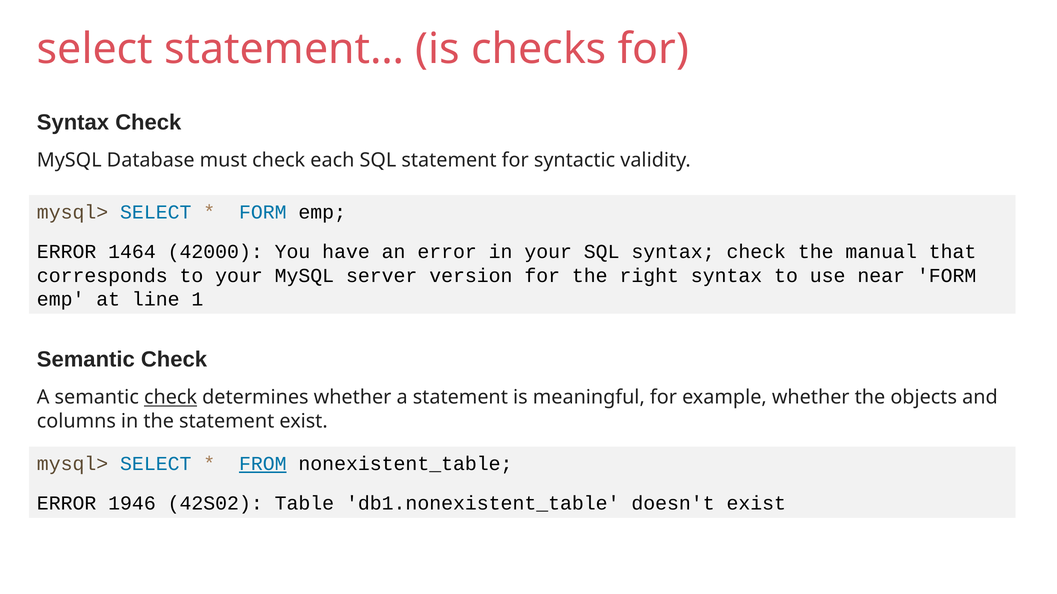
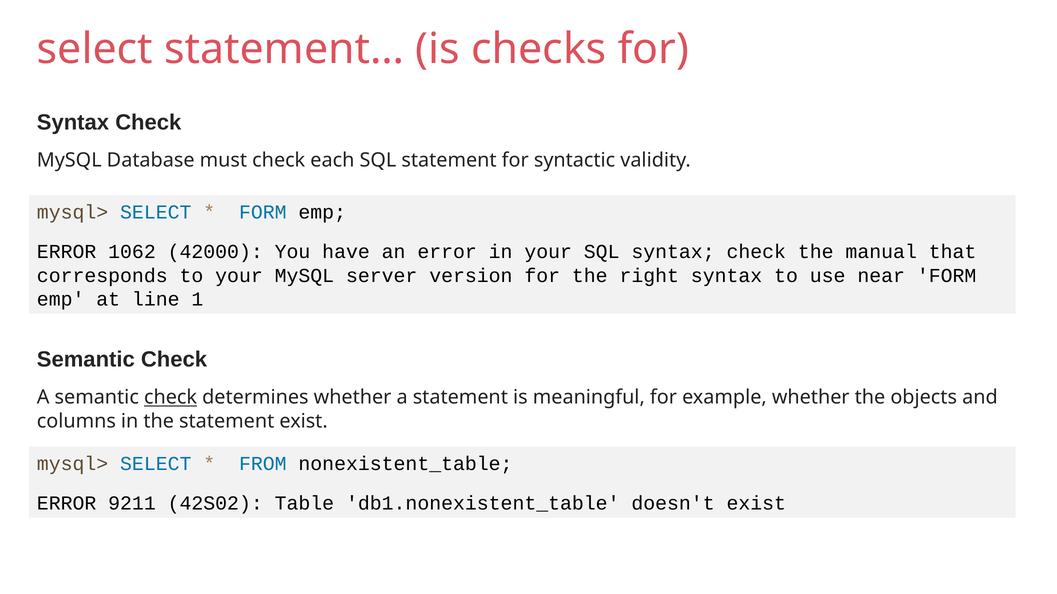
1464: 1464 -> 1062
FROM underline: present -> none
1946: 1946 -> 9211
